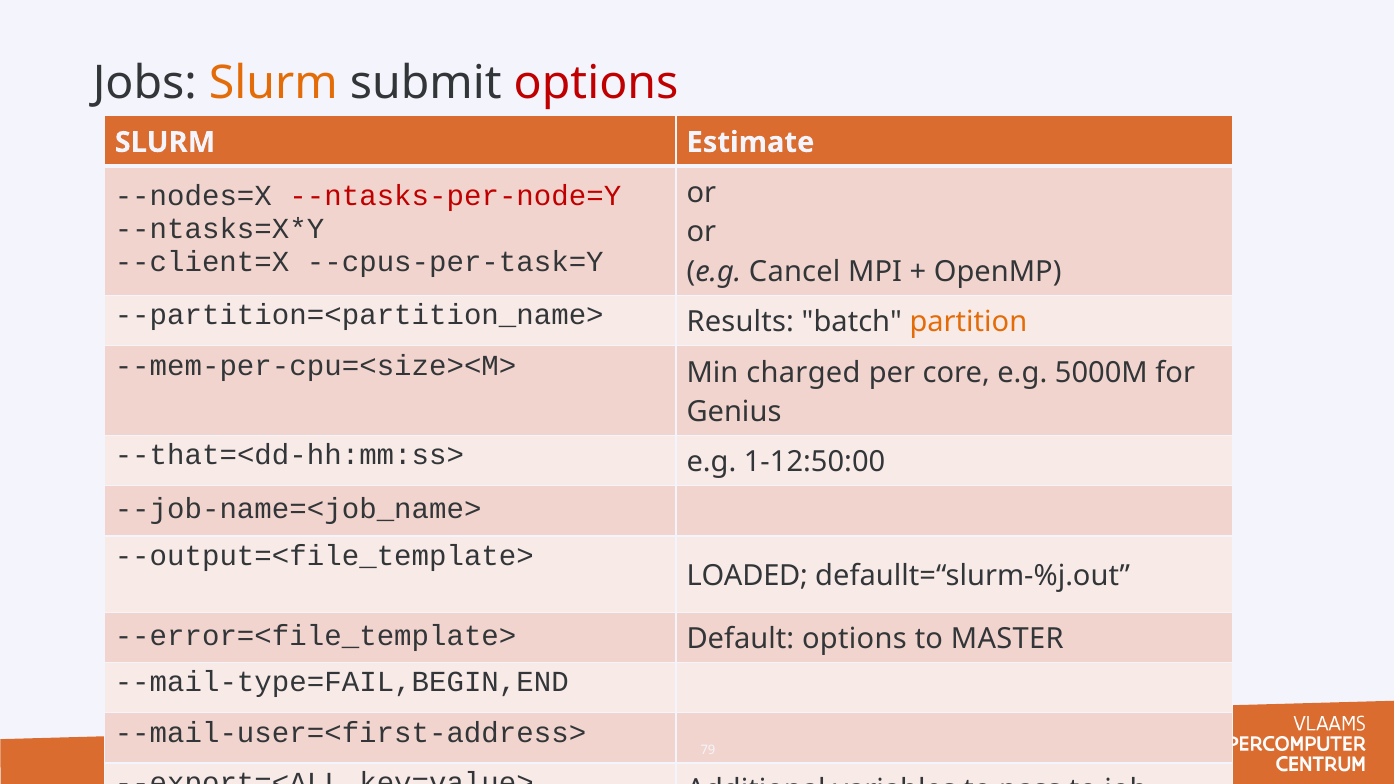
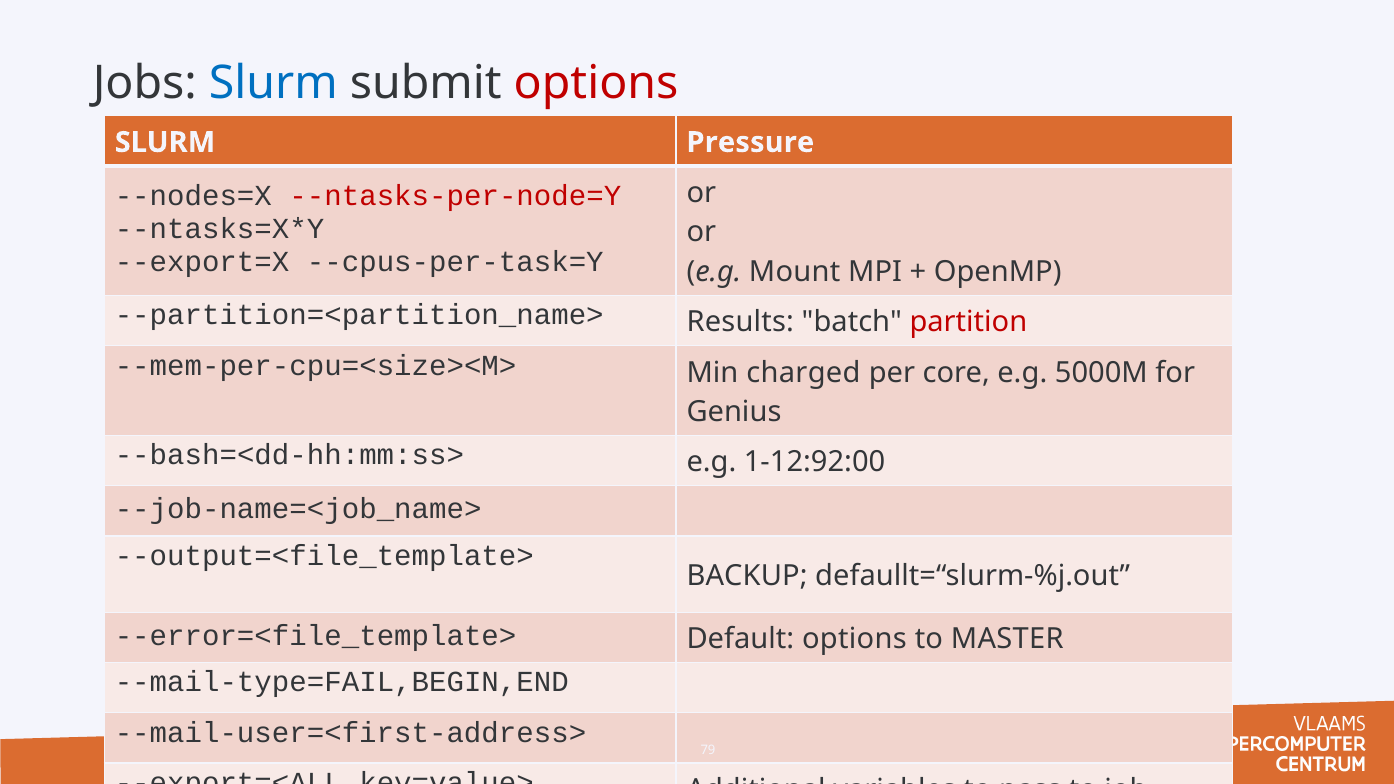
Slurm at (273, 83) colour: orange -> blue
Estimate: Estimate -> Pressure
--client=X: --client=X -> --export=X
Cancel: Cancel -> Mount
partition colour: orange -> red
--that=<dd-hh:mm:ss>: --that=<dd-hh:mm:ss> -> --bash=<dd-hh:mm:ss>
1-12:50:00: 1-12:50:00 -> 1-12:92:00
LOADED: LOADED -> BACKUP
